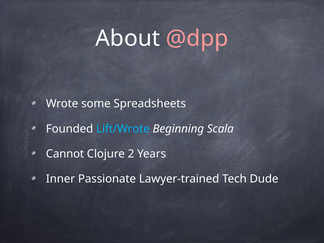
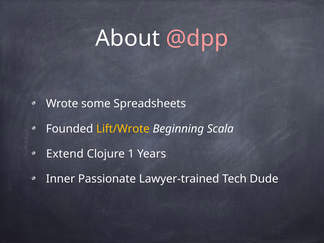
Lift/Wrote colour: light blue -> yellow
Cannot: Cannot -> Extend
2: 2 -> 1
